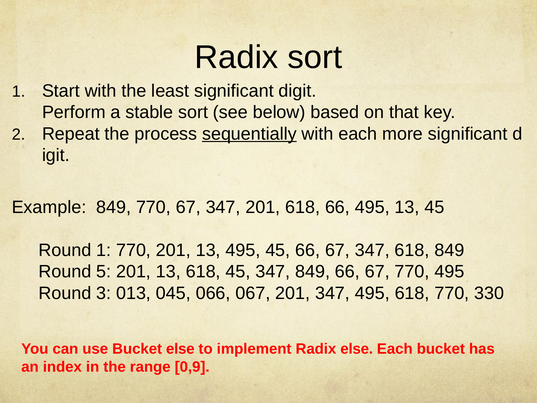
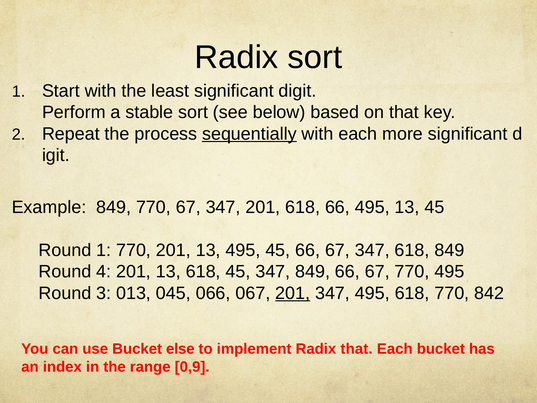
5: 5 -> 4
201 at (293, 293) underline: none -> present
330: 330 -> 842
Radix else: else -> that
